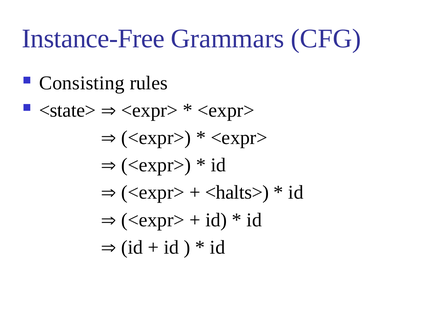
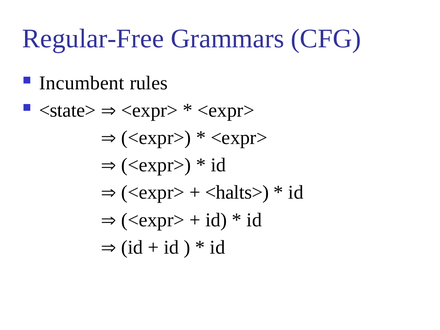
Instance-Free: Instance-Free -> Regular-Free
Consisting: Consisting -> Incumbent
